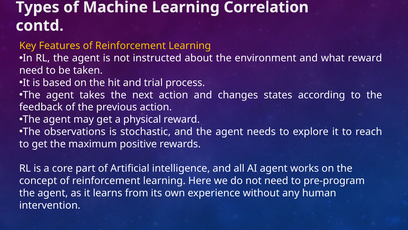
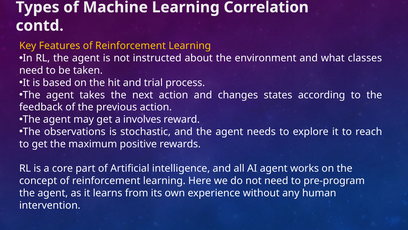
what reward: reward -> classes
physical: physical -> involves
